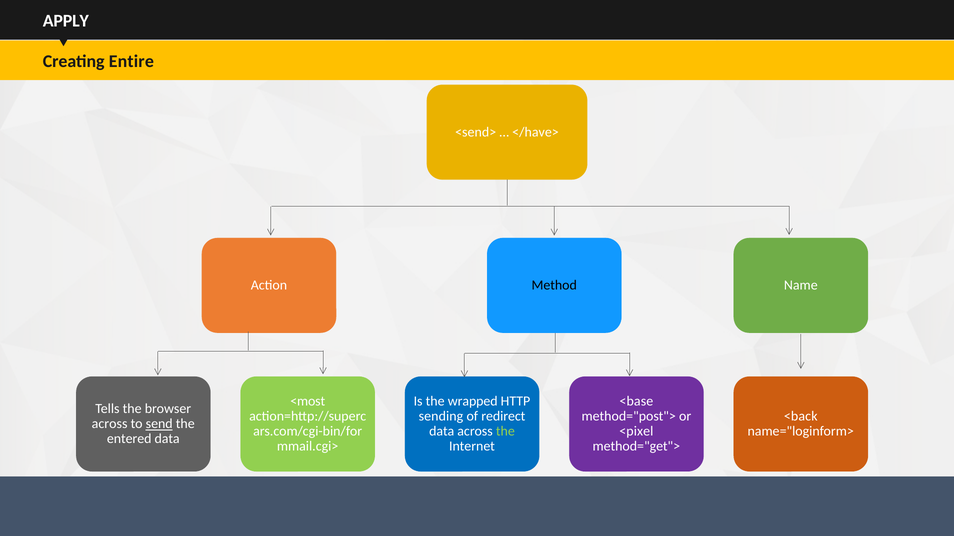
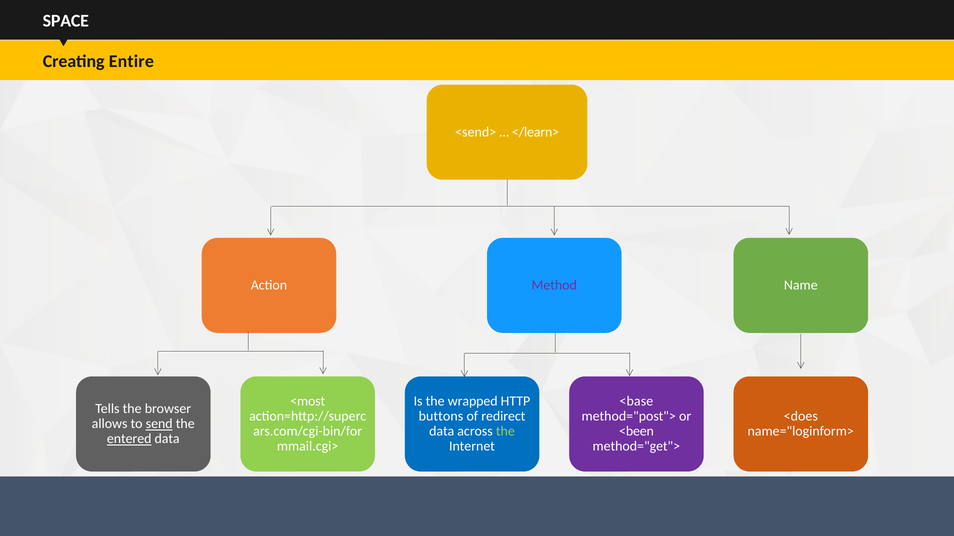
APPLY: APPLY -> SPACE
</have>: </have> -> </learn>
Method colour: black -> purple
sending: sending -> buttons
<back: <back -> <does
across at (110, 424): across -> allows
<pixel: <pixel -> <been
entered underline: none -> present
